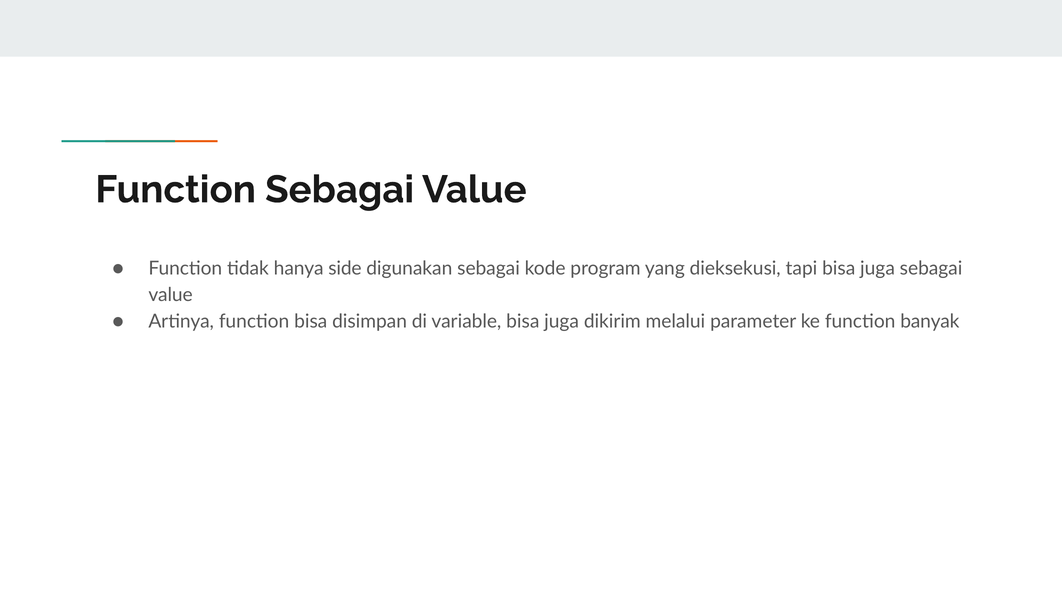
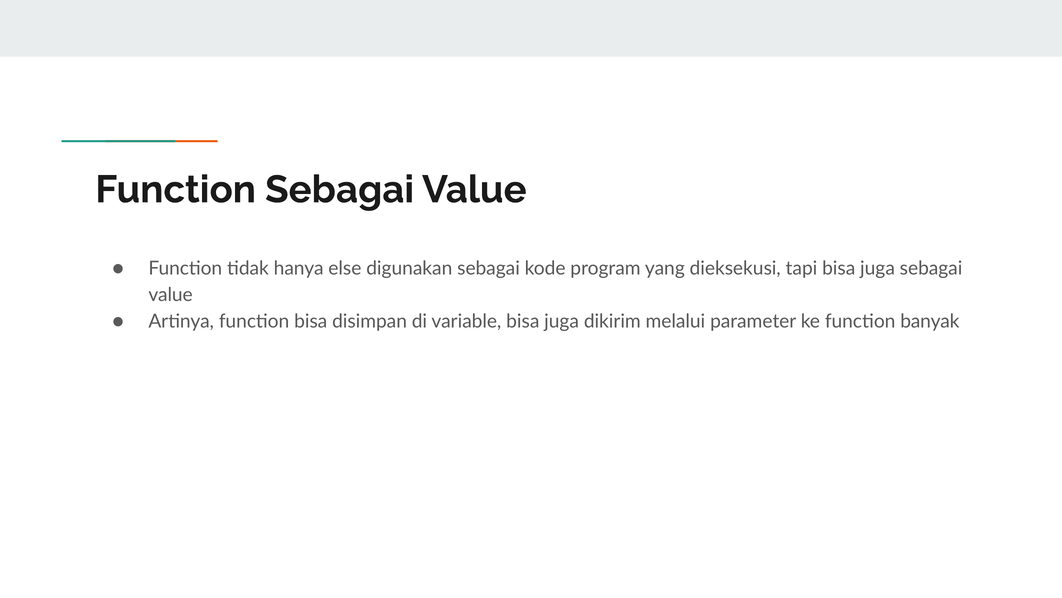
side: side -> else
